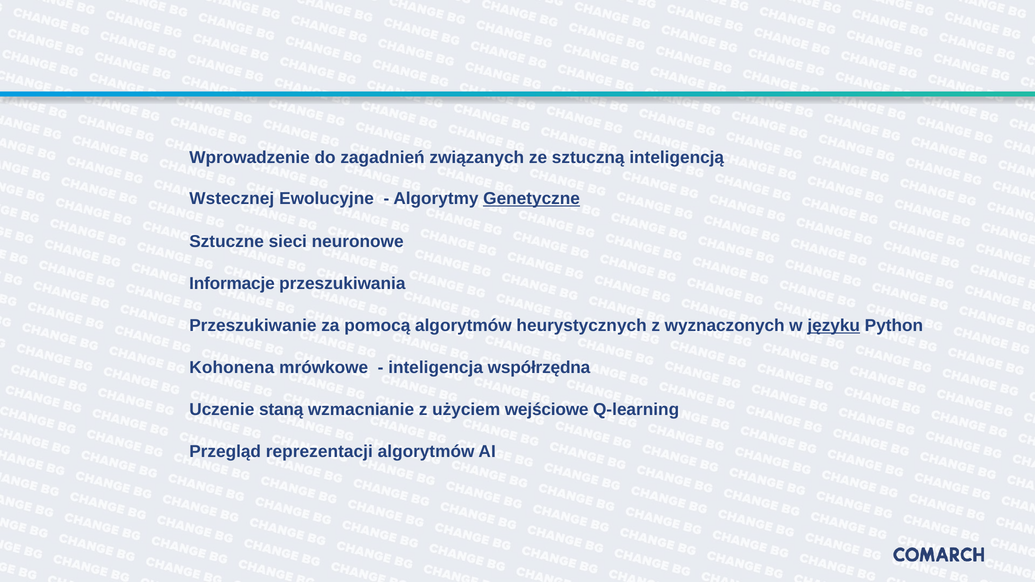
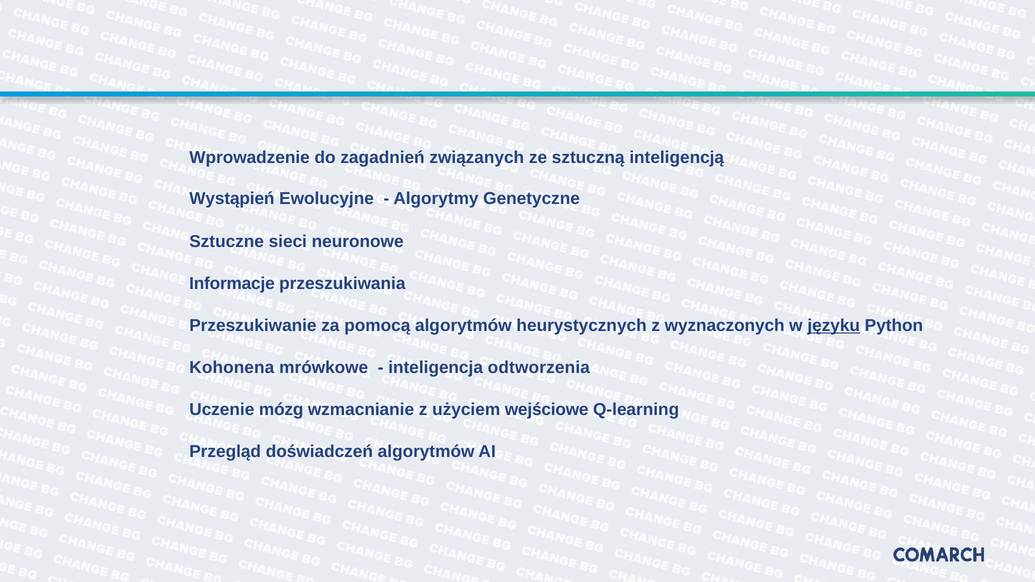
Wstecznej: Wstecznej -> Wystąpień
Genetyczne underline: present -> none
współrzędna: współrzędna -> odtworzenia
staną: staną -> mózg
reprezentacji: reprezentacji -> doświadczeń
